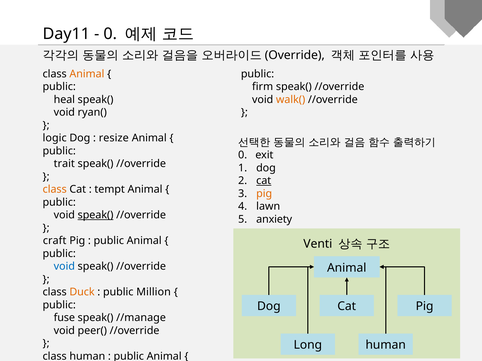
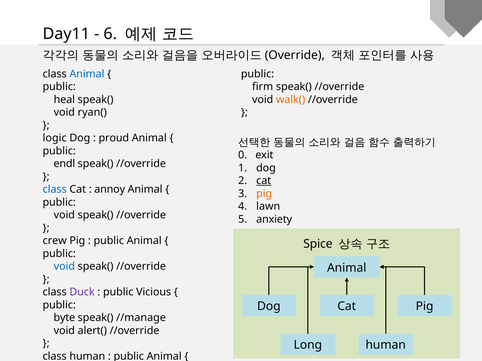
0 at (110, 34): 0 -> 6
Animal at (87, 74) colour: orange -> blue
resize: resize -> proud
trait: trait -> endl
class at (55, 190) colour: orange -> blue
tempt: tempt -> annoy
speak( at (96, 215) underline: present -> none
craft: craft -> crew
Venti: Venti -> Spice
Duck colour: orange -> purple
Million: Million -> Vicious
fuse: fuse -> byte
peer(: peer( -> alert(
